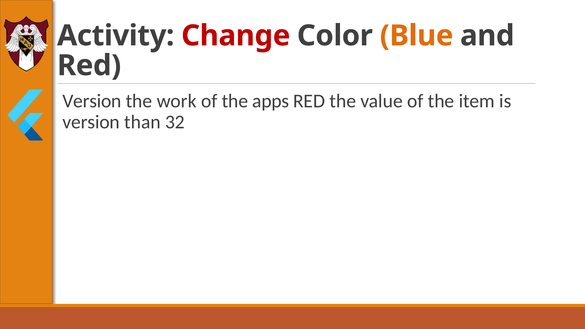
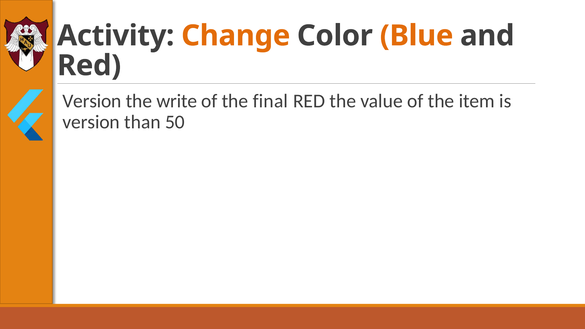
Change colour: red -> orange
work: work -> write
apps: apps -> final
32: 32 -> 50
